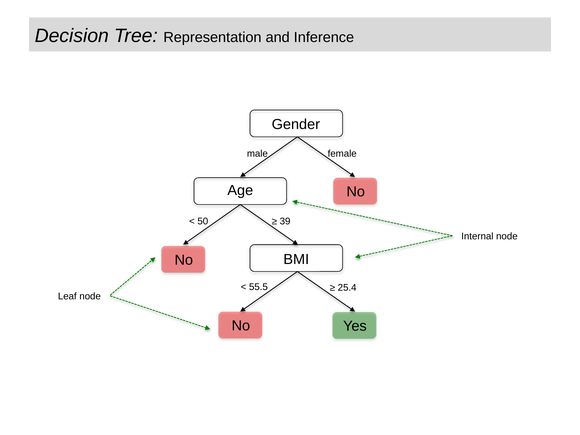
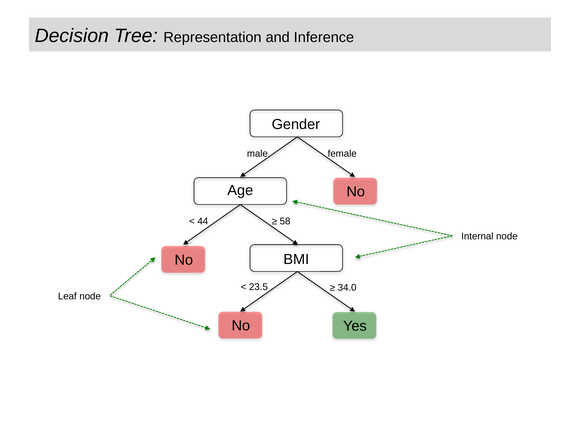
50: 50 -> 44
39: 39 -> 58
55.5: 55.5 -> 23.5
25.4: 25.4 -> 34.0
